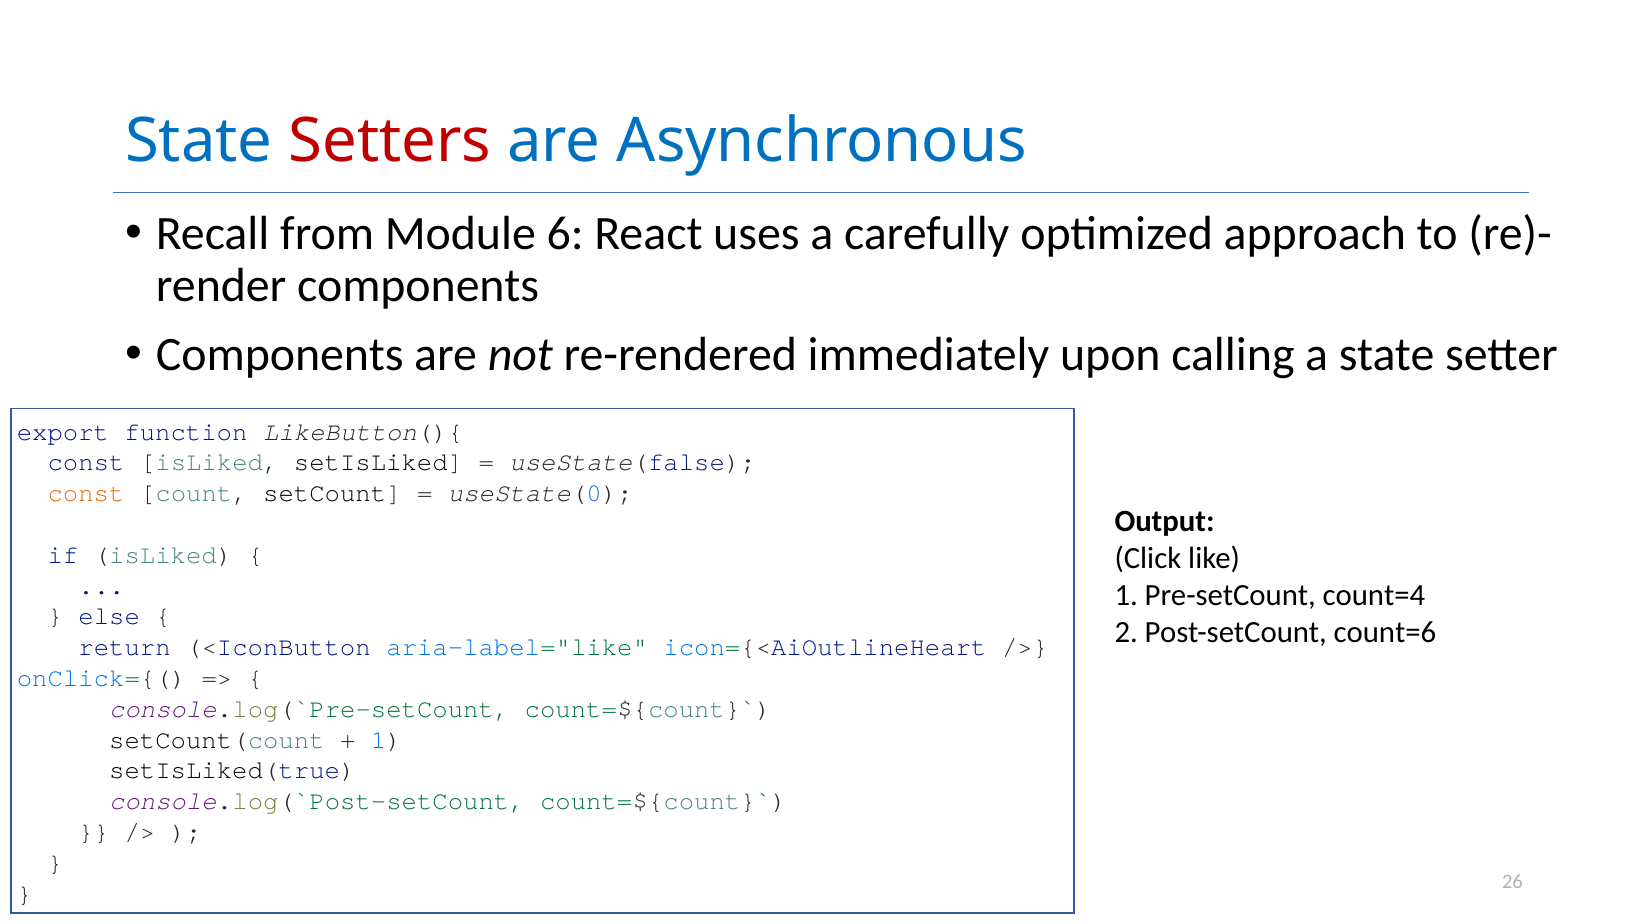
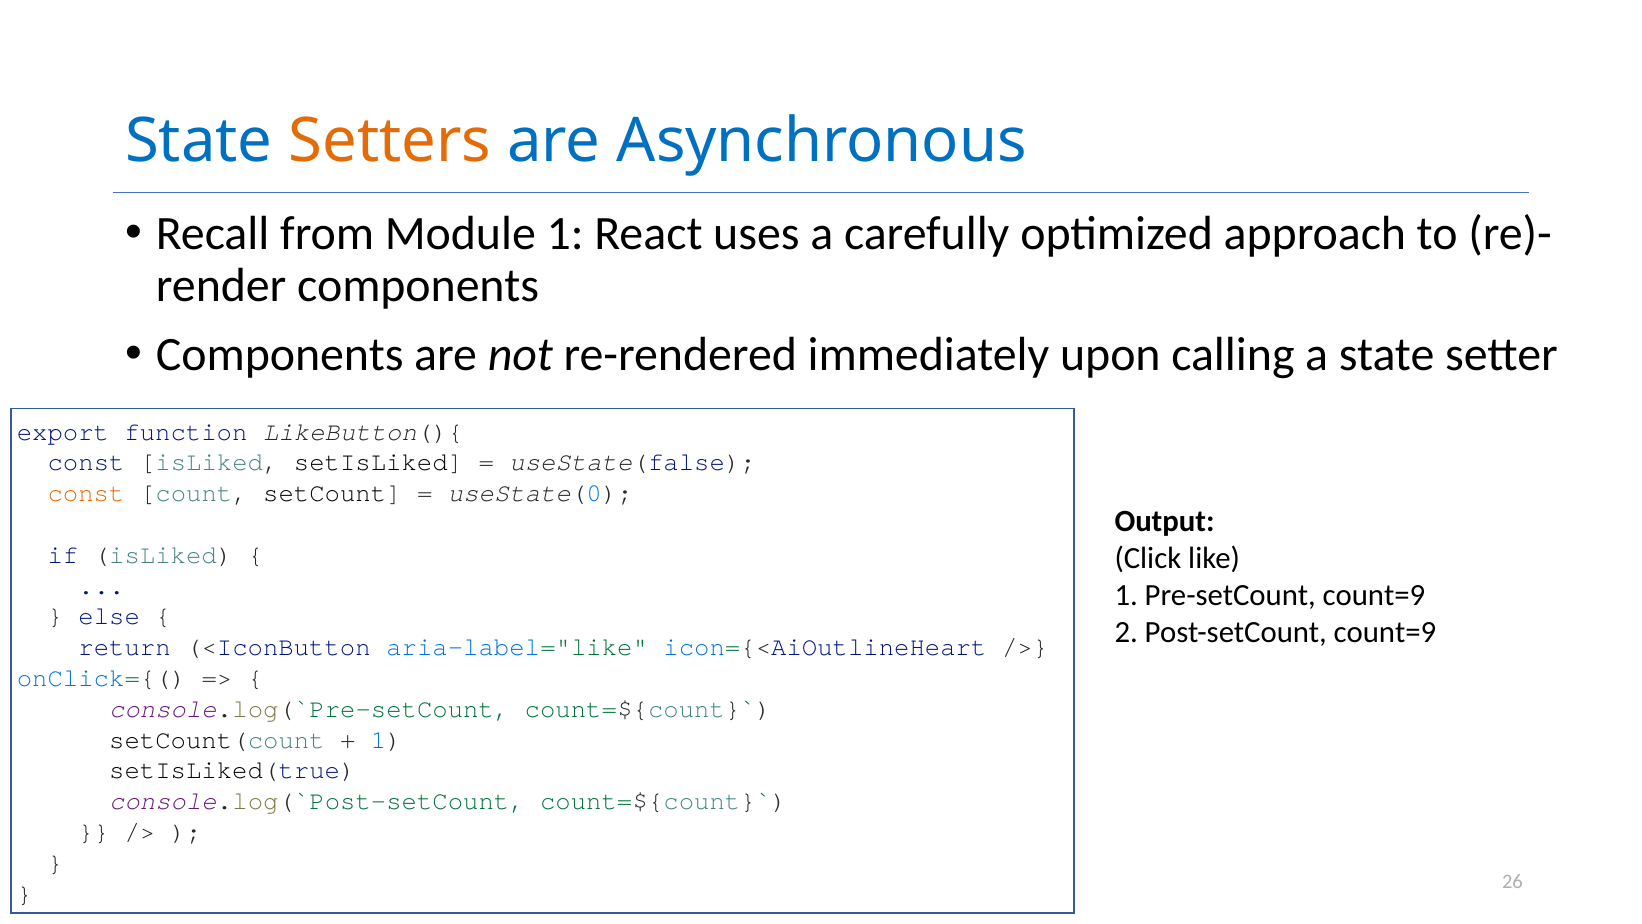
Setters colour: red -> orange
Module 6: 6 -> 1
Pre-setCount count=4: count=4 -> count=9
Post-setCount count=6: count=6 -> count=9
